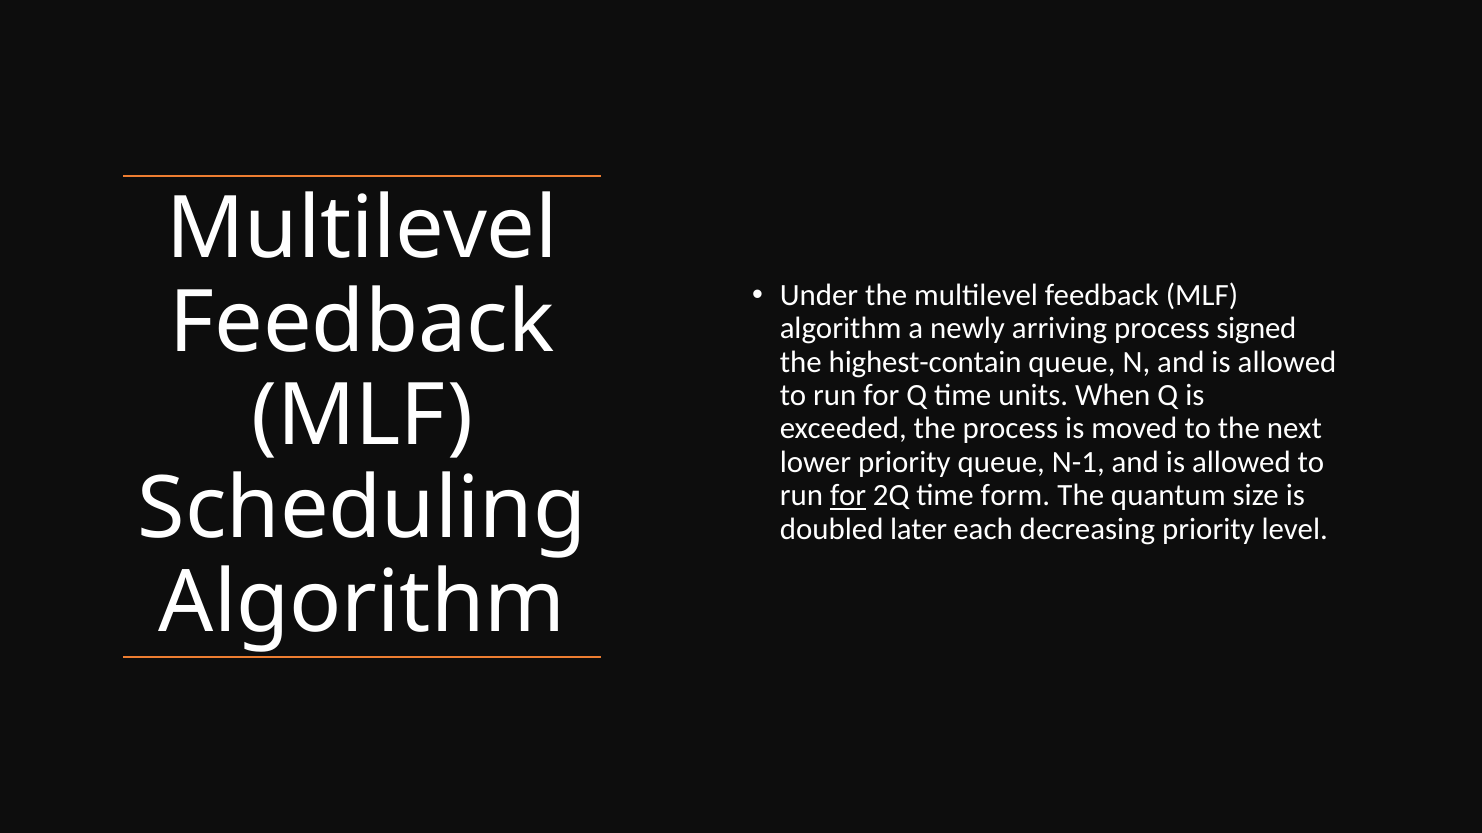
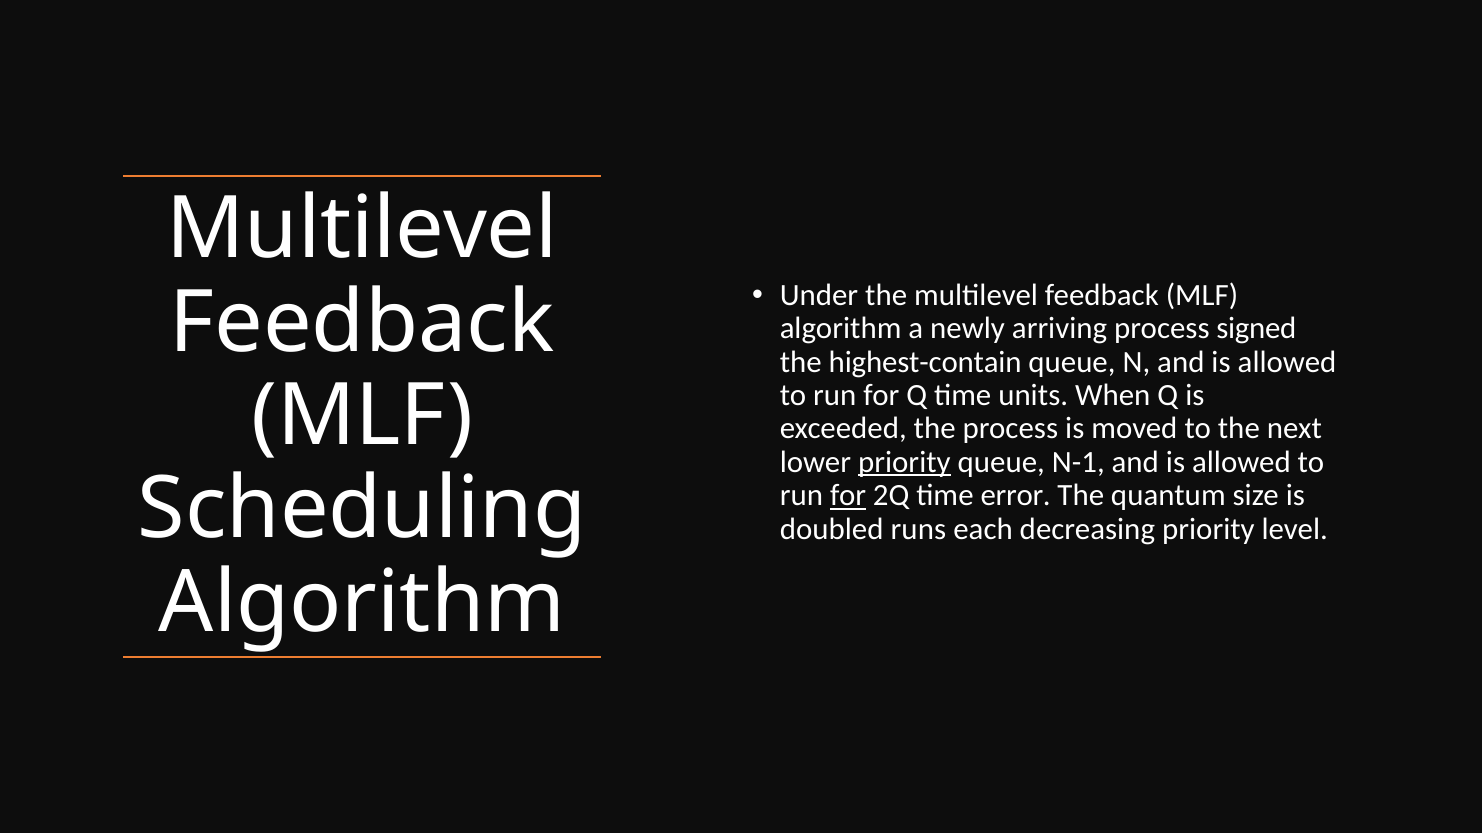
priority at (904, 462) underline: none -> present
form: form -> error
later: later -> runs
